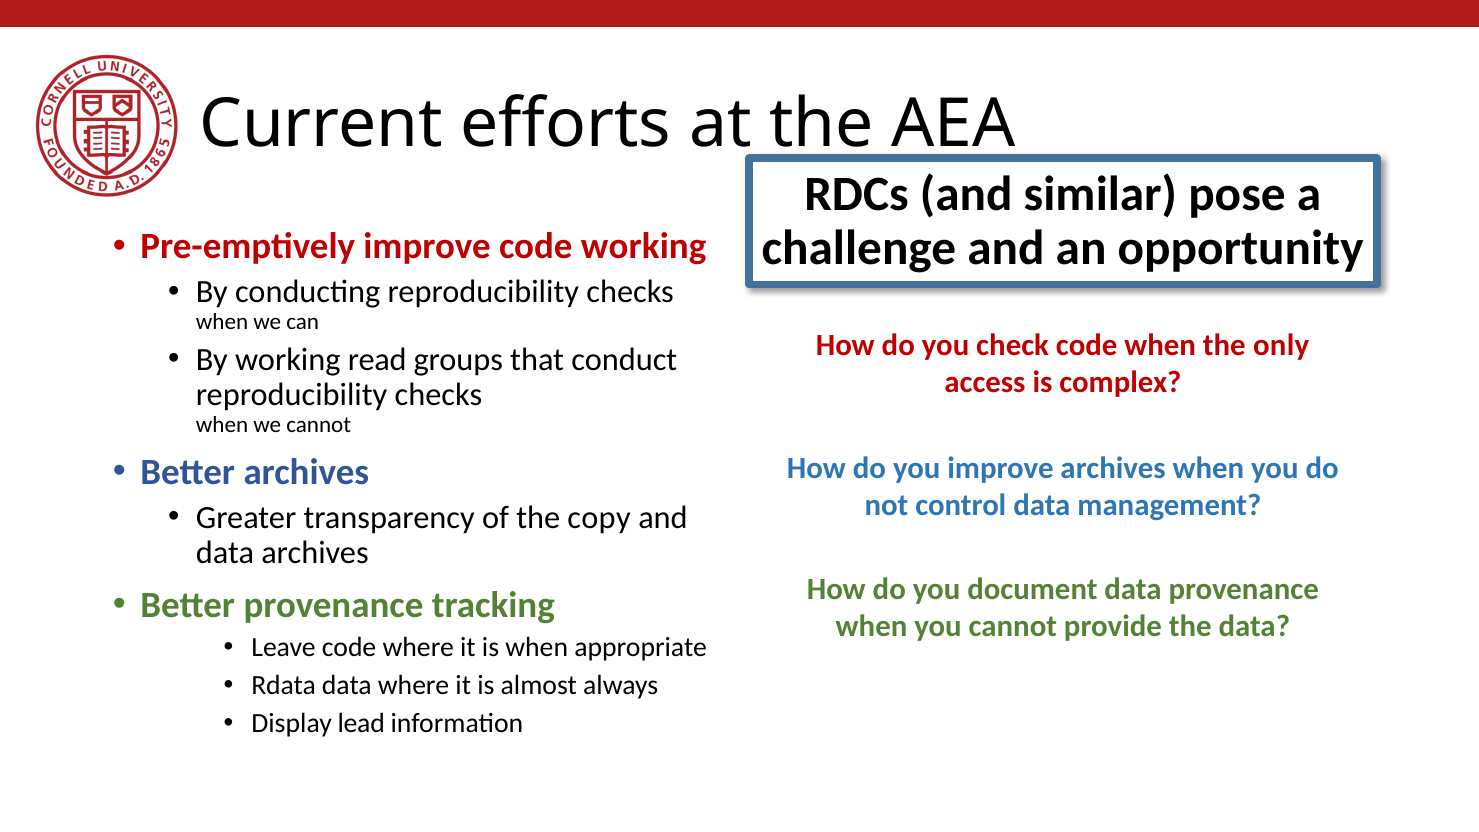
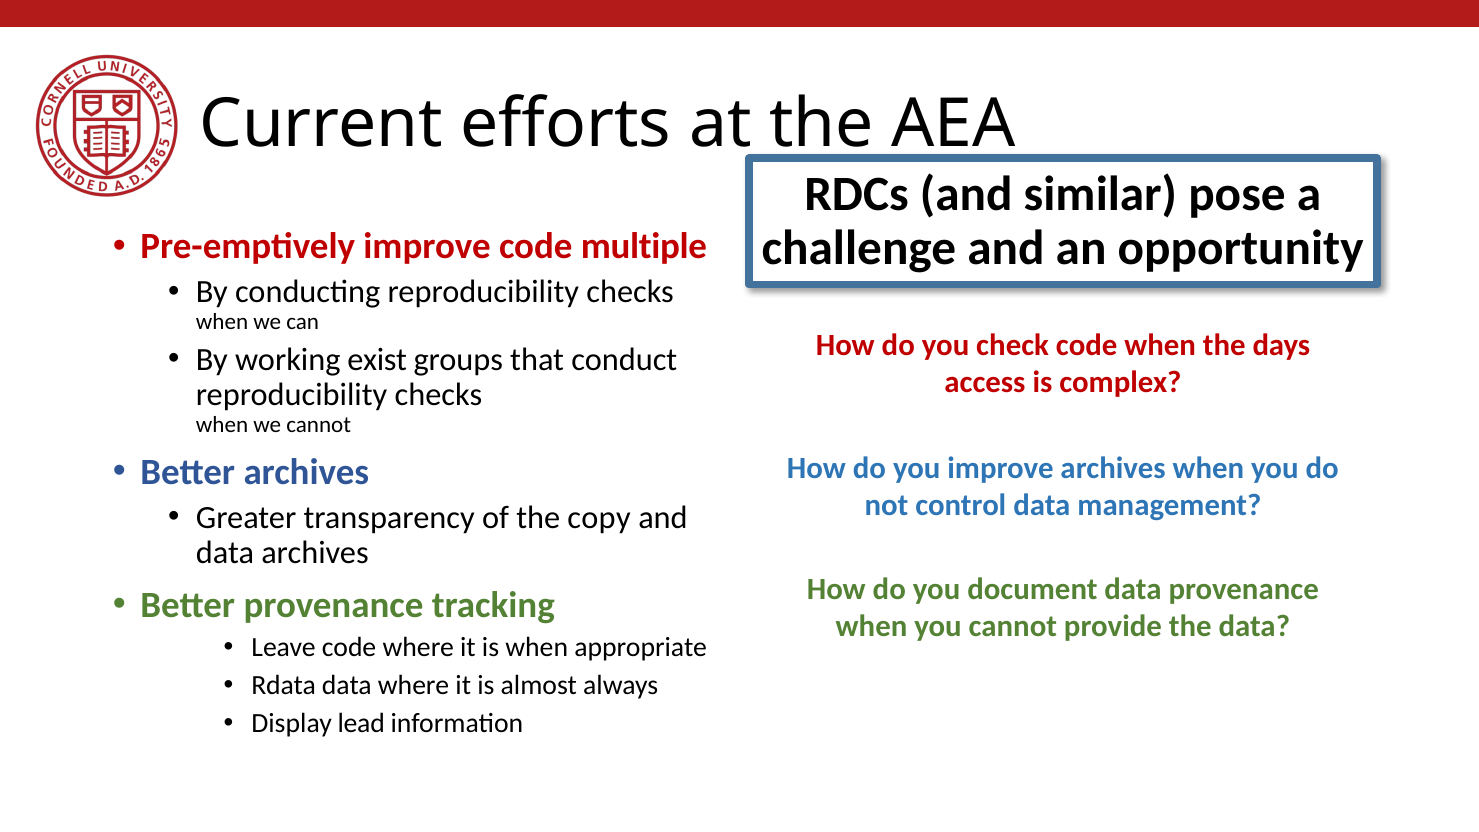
code working: working -> multiple
only: only -> days
read: read -> exist
